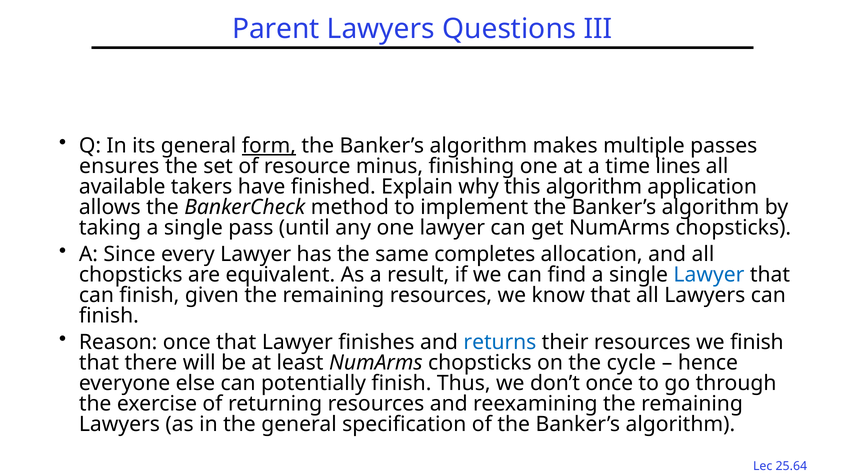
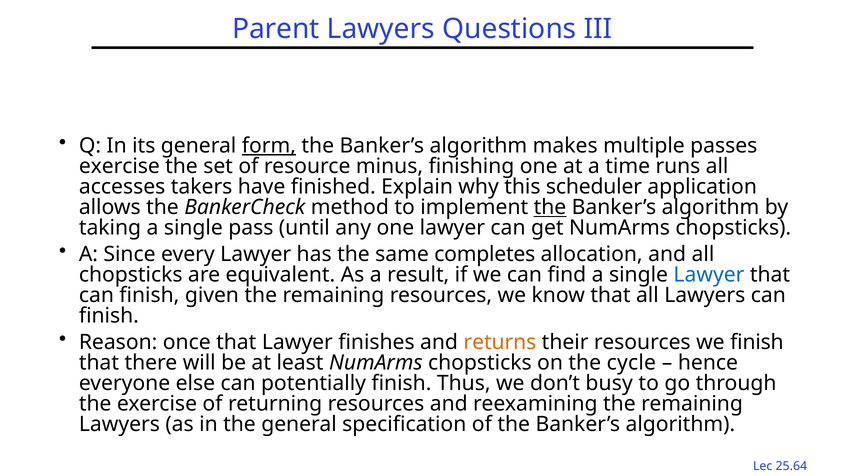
ensures at (119, 166): ensures -> exercise
lines: lines -> runs
available: available -> accesses
this algorithm: algorithm -> scheduler
the at (550, 207) underline: none -> present
returns colour: blue -> orange
don’t once: once -> busy
